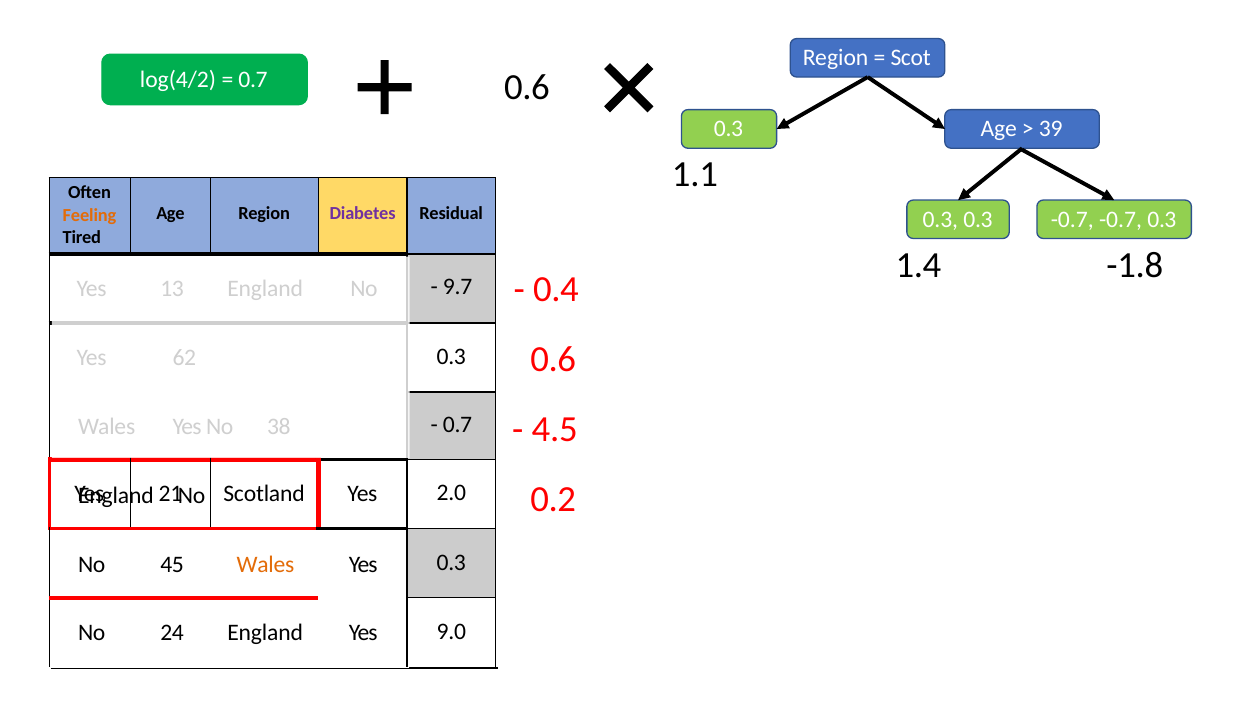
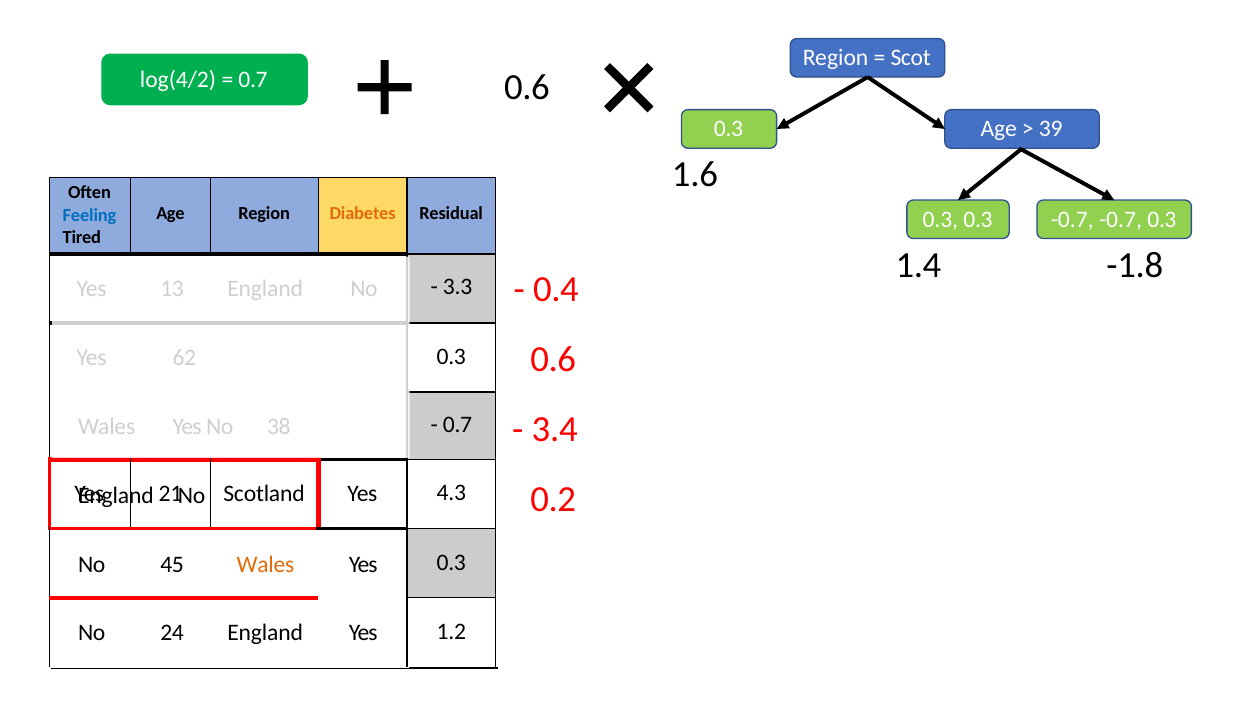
1.1: 1.1 -> 1.6
Diabetes colour: purple -> orange
Feeling colour: orange -> blue
9.7: 9.7 -> 3.3
4.5: 4.5 -> 3.4
2.0: 2.0 -> 4.3
9.0: 9.0 -> 1.2
